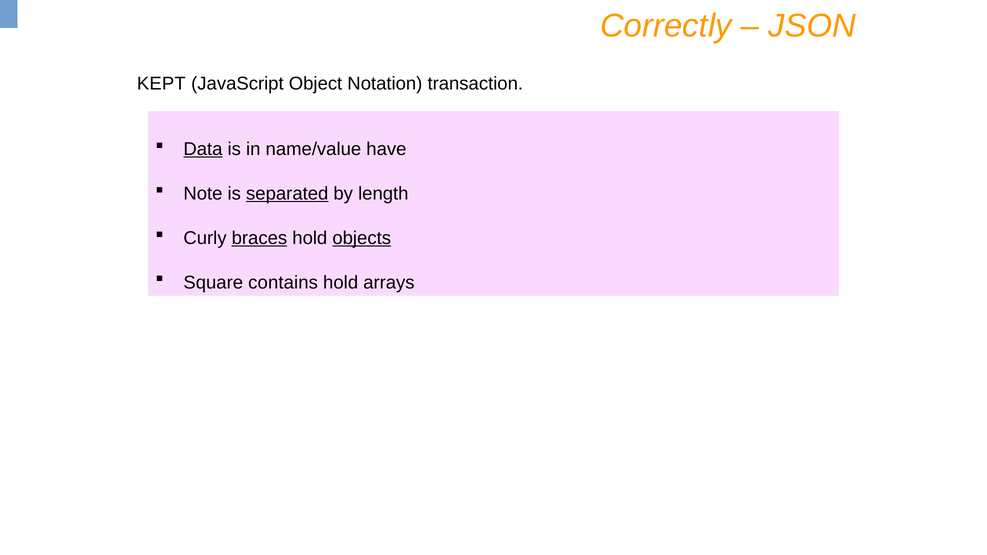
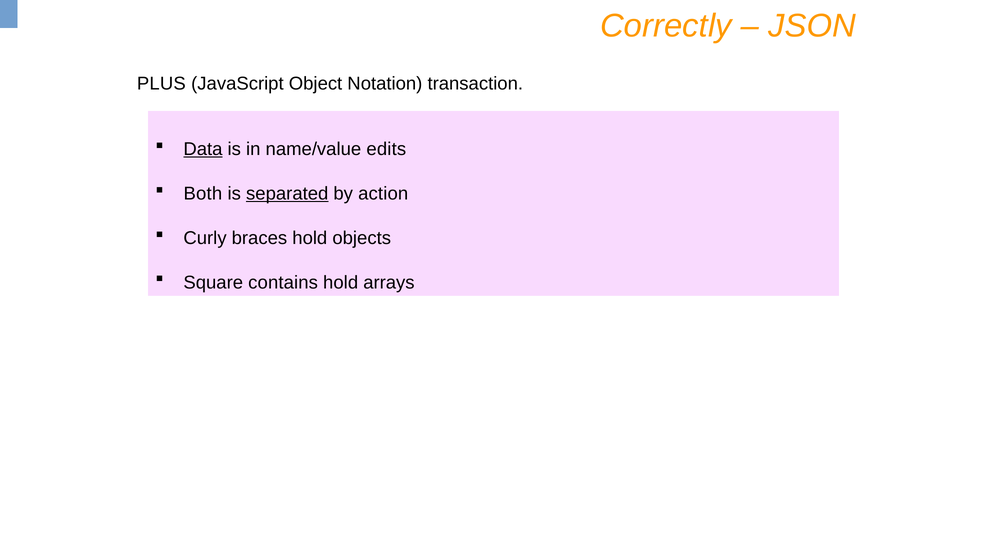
KEPT: KEPT -> PLUS
have: have -> edits
Note: Note -> Both
length: length -> action
braces underline: present -> none
objects underline: present -> none
